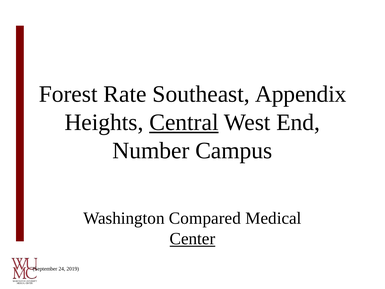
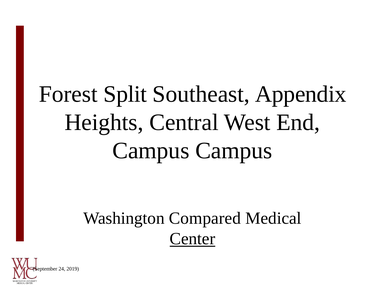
Rate: Rate -> Split
Central underline: present -> none
Number at (151, 151): Number -> Campus
